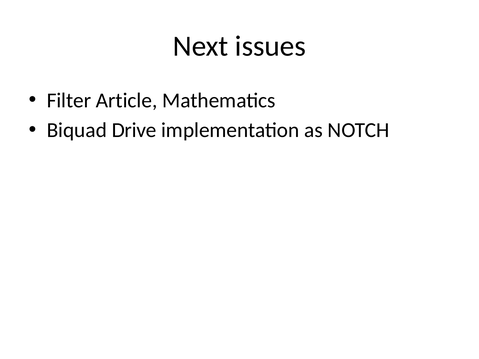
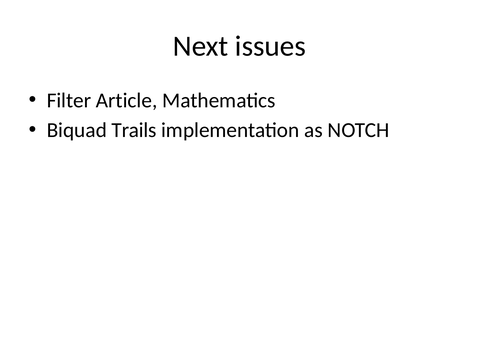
Drive: Drive -> Trails
